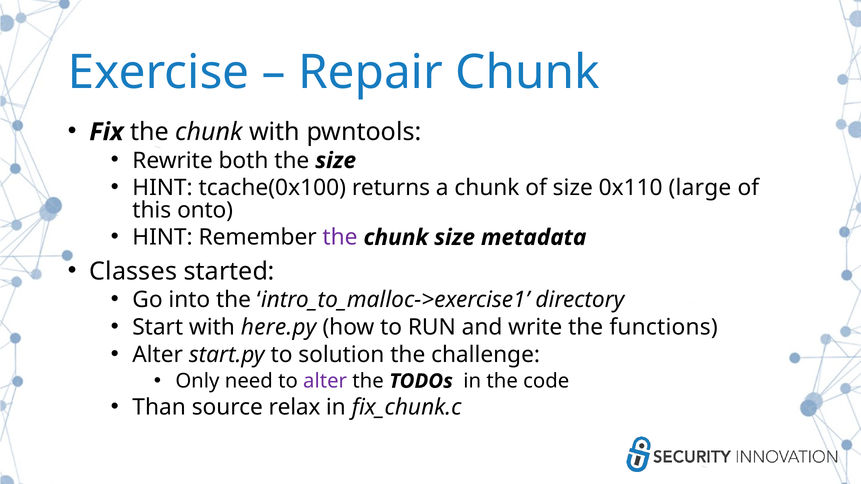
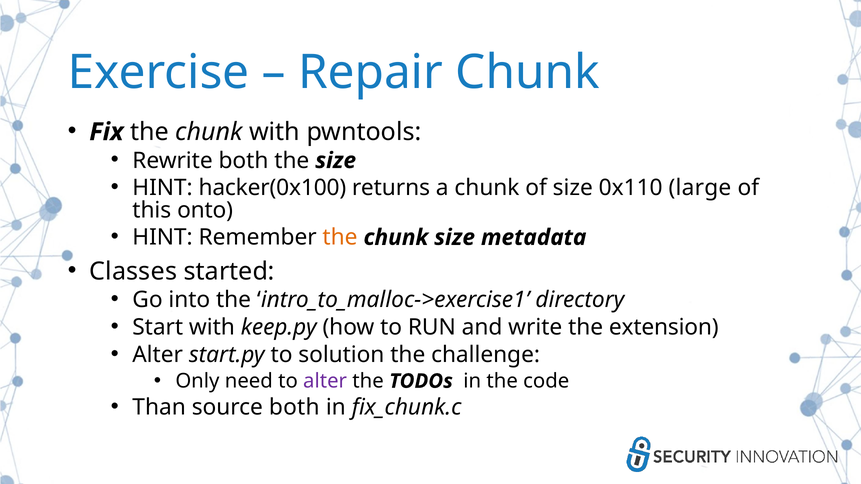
tcache(0x100: tcache(0x100 -> hacker(0x100
the at (340, 238) colour: purple -> orange
here.py: here.py -> keep.py
functions: functions -> extension
source relax: relax -> both
